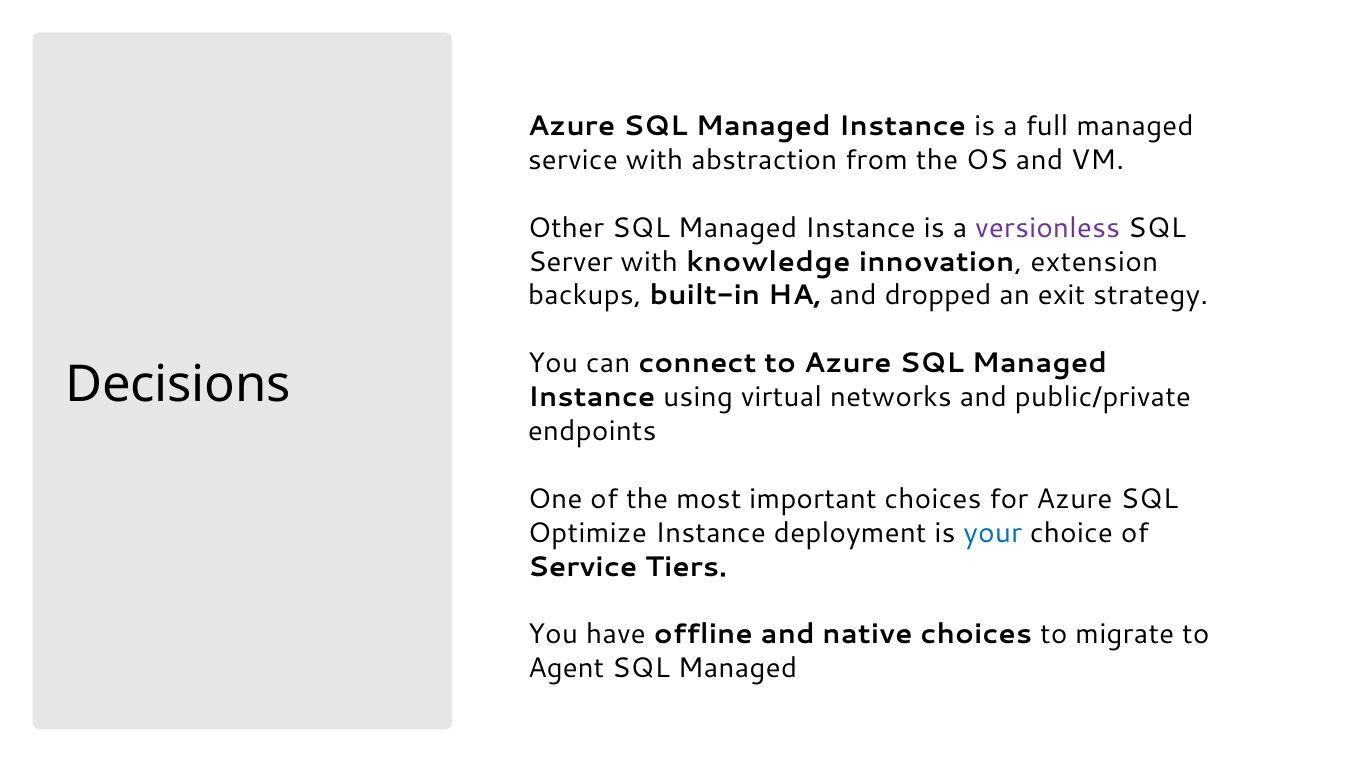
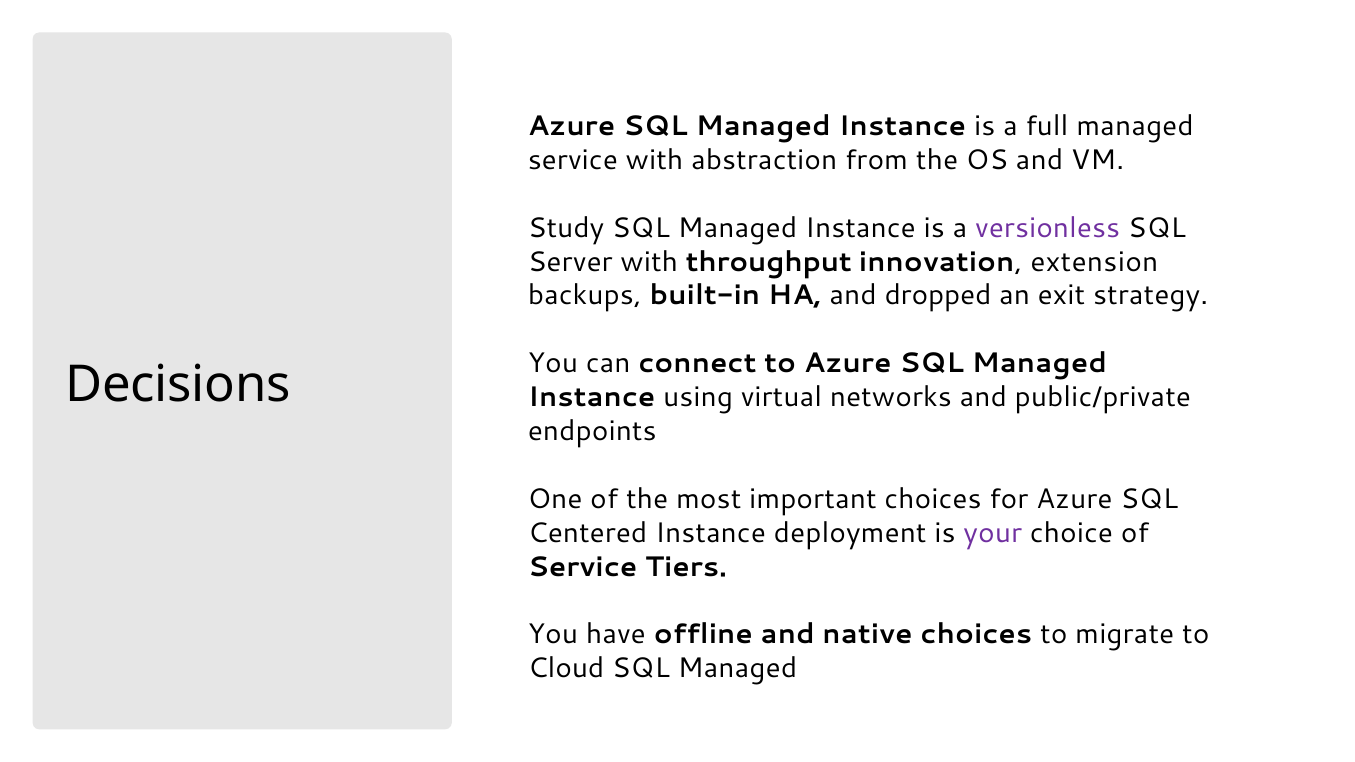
Other: Other -> Study
knowledge: knowledge -> throughput
Optimize: Optimize -> Centered
your colour: blue -> purple
Agent: Agent -> Cloud
